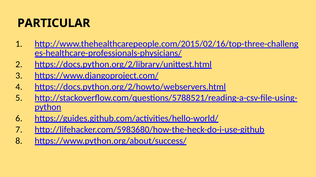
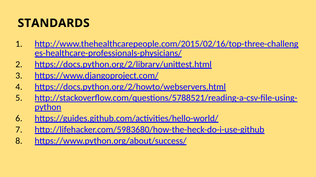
PARTICULAR: PARTICULAR -> STANDARDS
